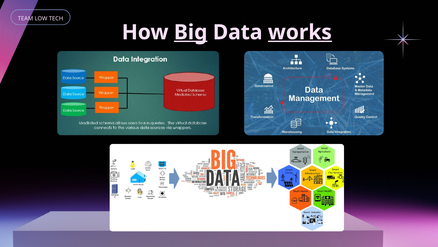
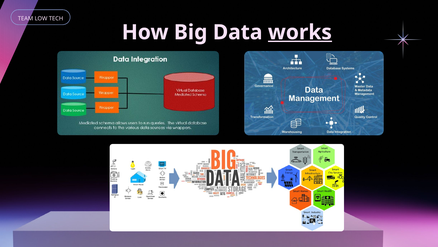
Big underline: present -> none
